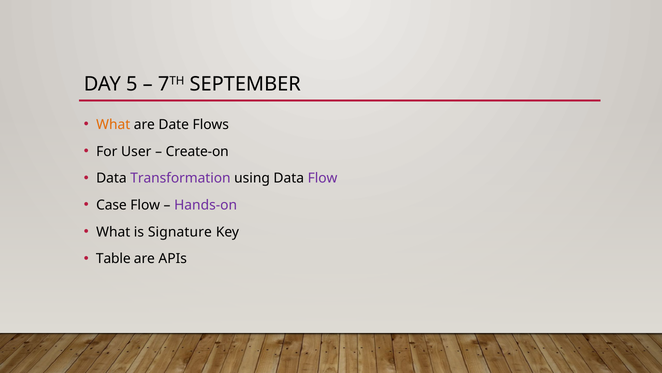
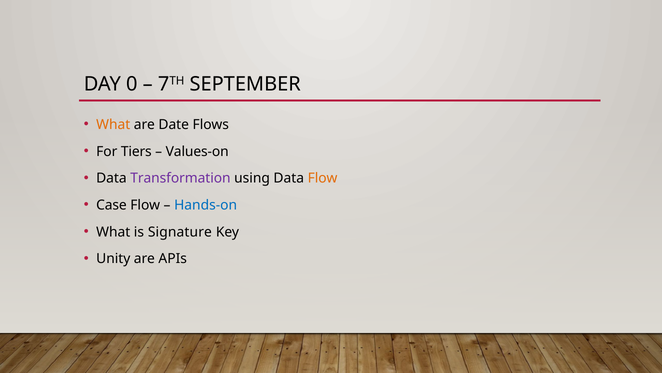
5: 5 -> 0
User: User -> Tiers
Create-on: Create-on -> Values-on
Flow at (323, 178) colour: purple -> orange
Hands-on colour: purple -> blue
Table: Table -> Unity
